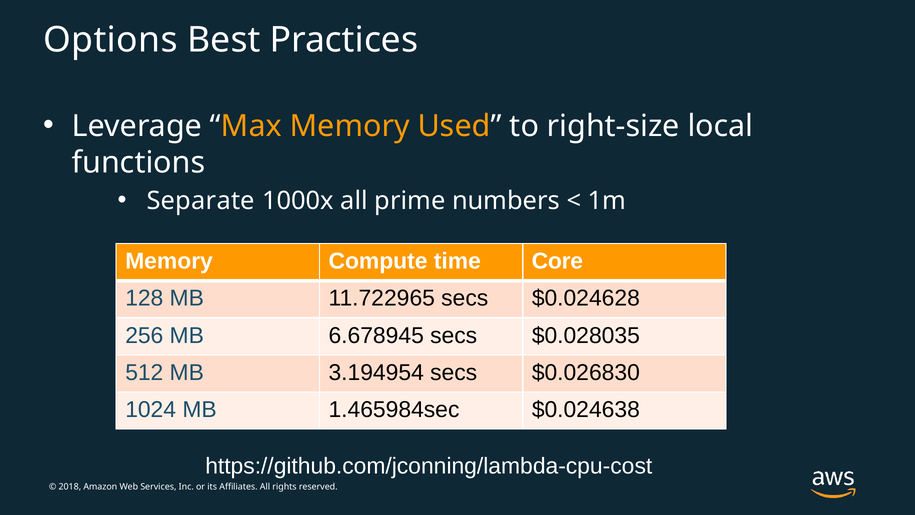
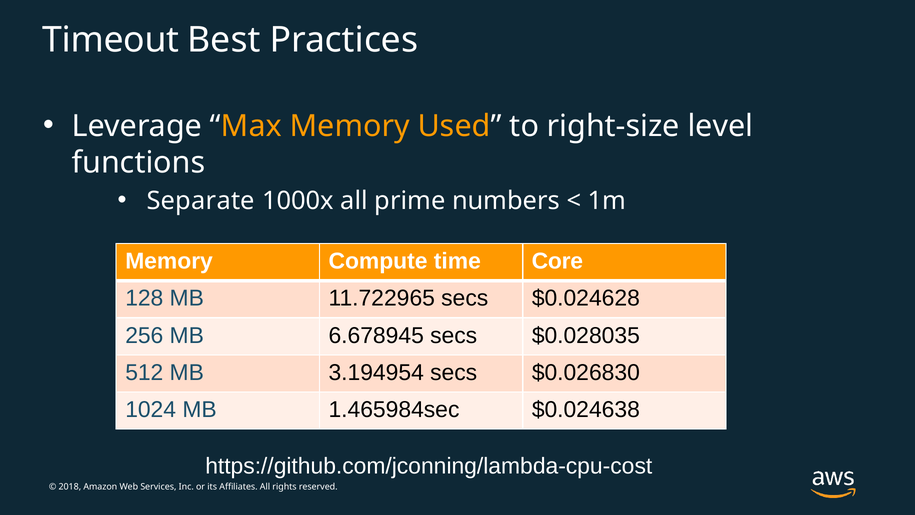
Options: Options -> Timeout
local: local -> level
